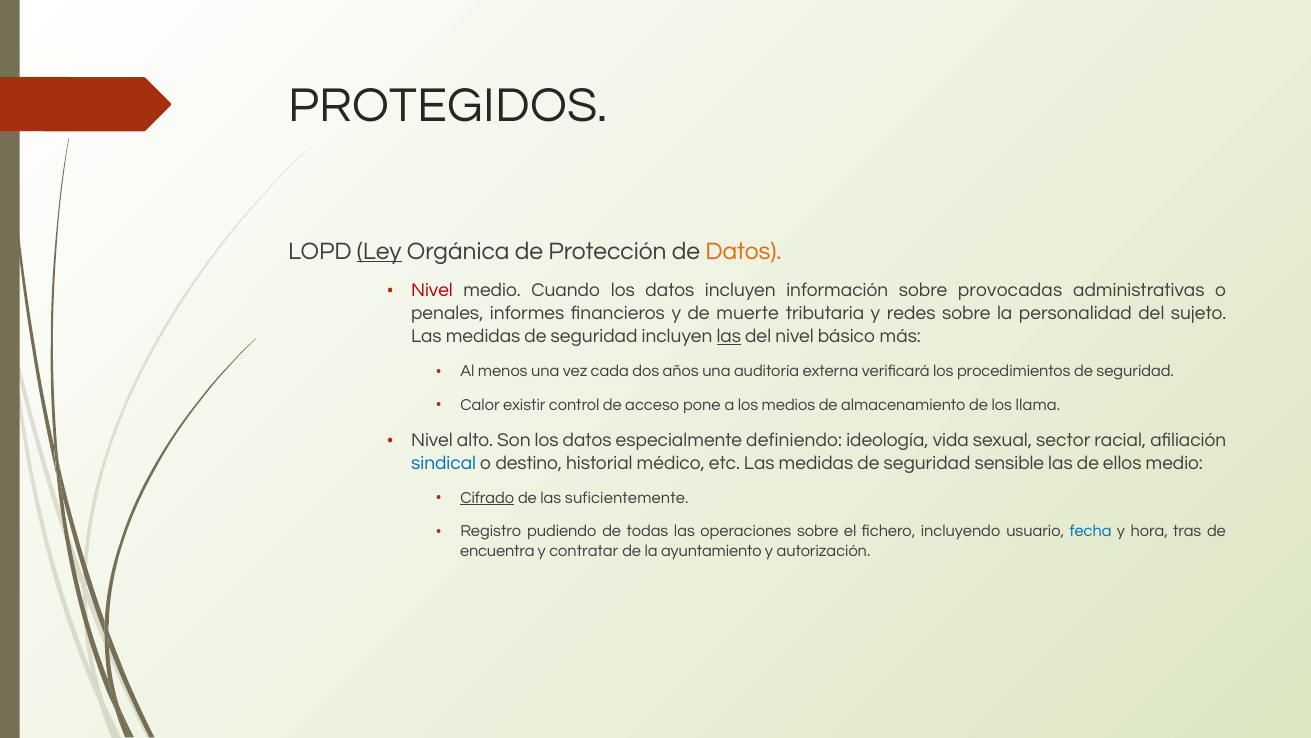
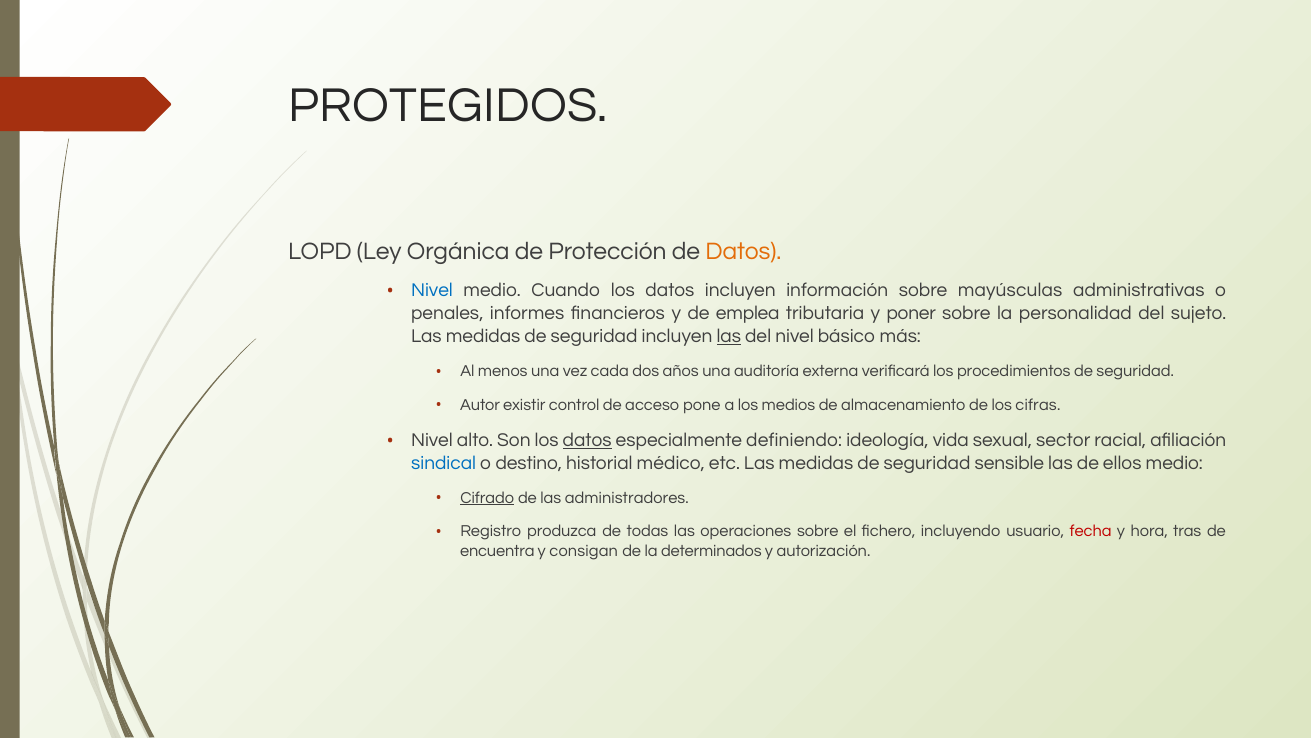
Ley underline: present -> none
Nivel at (432, 290) colour: red -> blue
provocadas: provocadas -> mayúsculas
muerte: muerte -> emplea
redes: redes -> poner
Calor: Calor -> Autor
llama: llama -> cifras
datos at (587, 440) underline: none -> present
suficientemente: suficientemente -> administradores
pudiendo: pudiendo -> produzca
fecha colour: blue -> red
contratar: contratar -> consigan
ayuntamiento: ayuntamiento -> determinados
